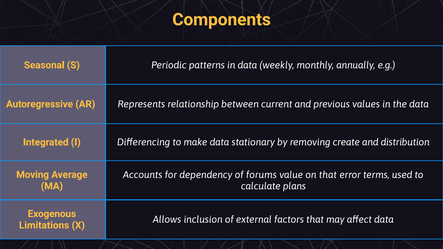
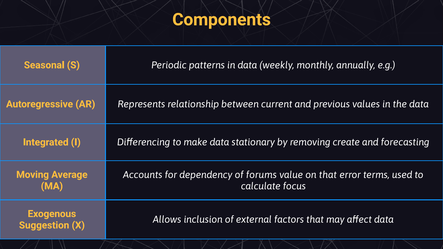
distribution: distribution -> forecasting
plans: plans -> focus
Limitations: Limitations -> Suggestion
